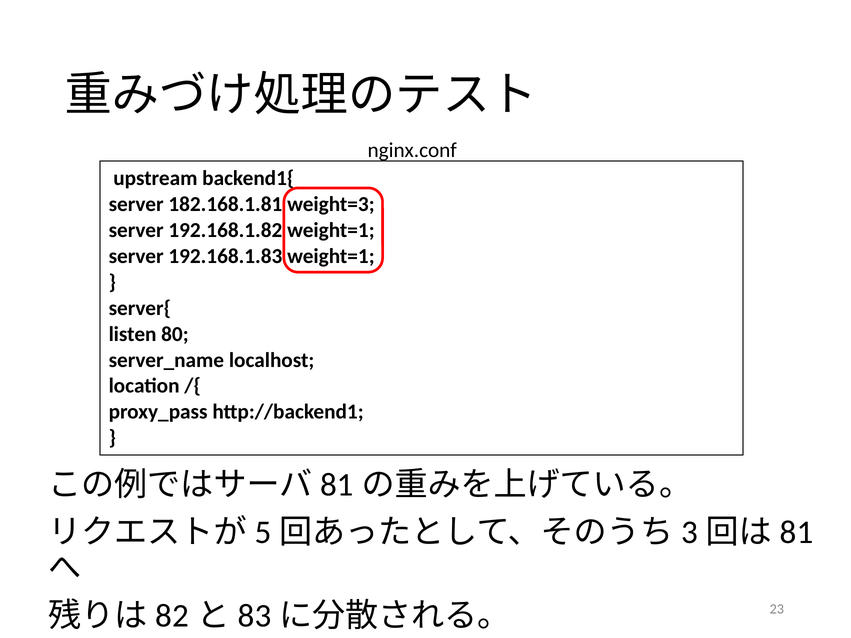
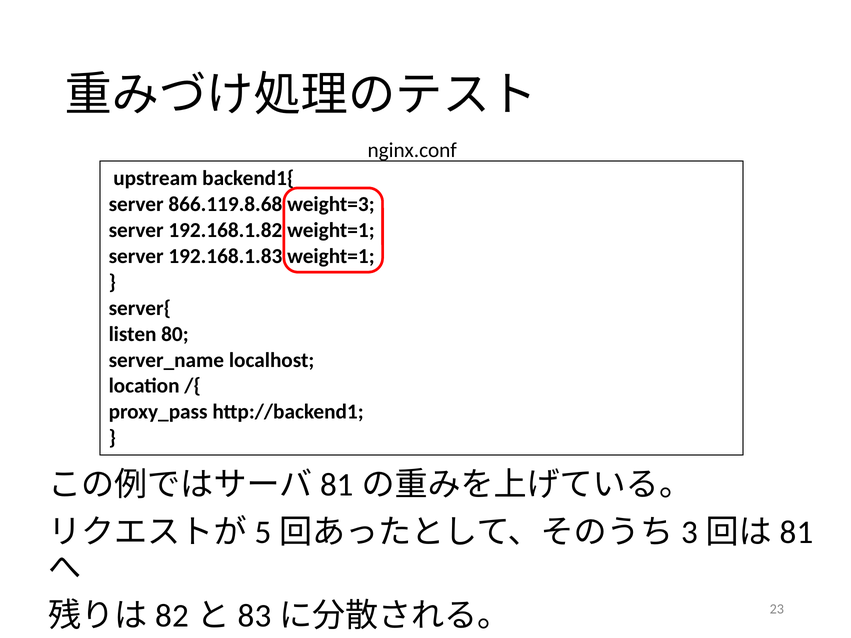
182.168.1.81: 182.168.1.81 -> 866.119.8.68
